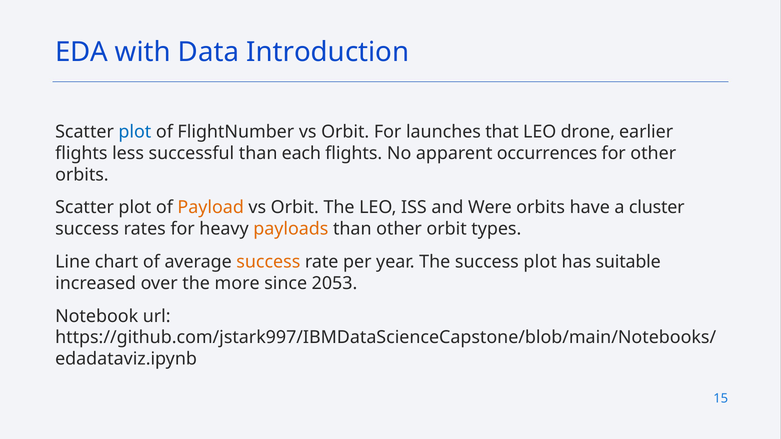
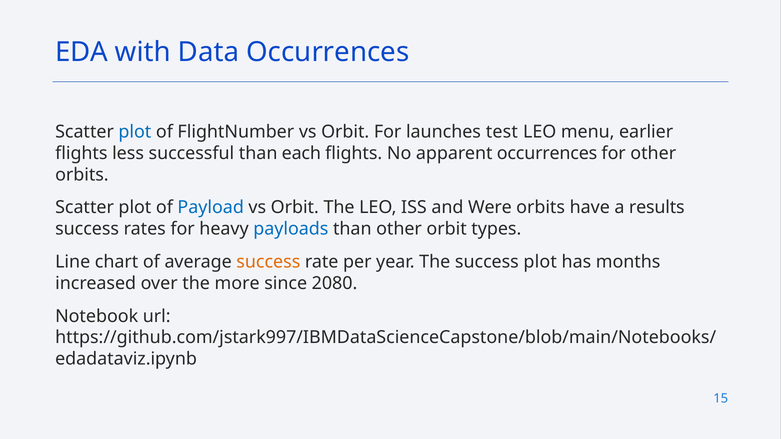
Data Introduction: Introduction -> Occurrences
that: that -> test
drone: drone -> menu
Payload colour: orange -> blue
cluster: cluster -> results
payloads colour: orange -> blue
suitable: suitable -> months
2053: 2053 -> 2080
